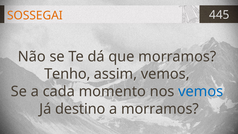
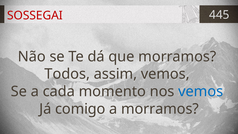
SOSSEGAI colour: orange -> red
Tenho: Tenho -> Todos
destino: destino -> comigo
